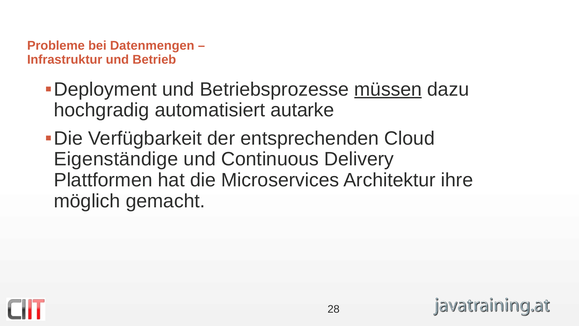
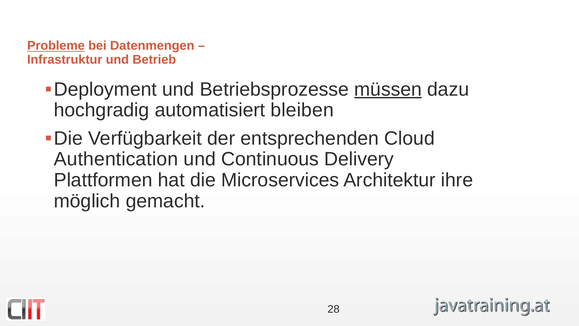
Probleme underline: none -> present
autarke: autarke -> bleiben
Eigenständige: Eigenständige -> Authentication
